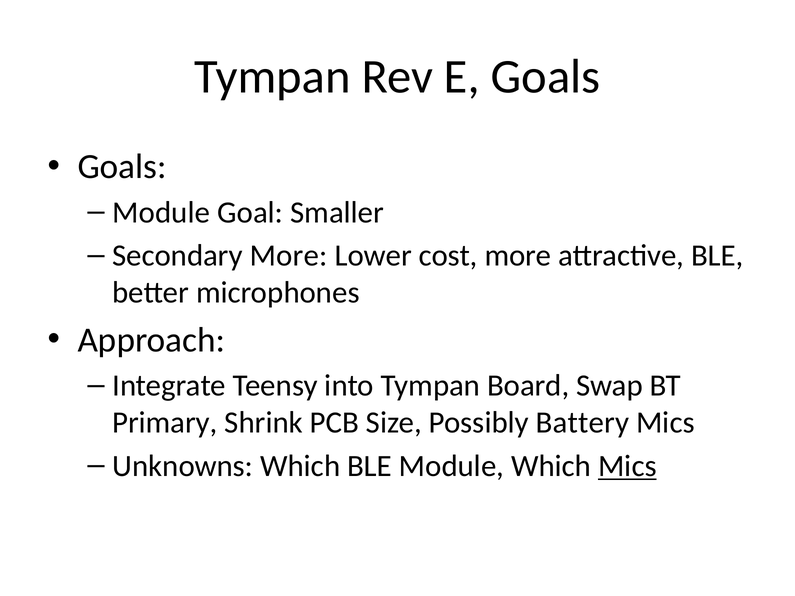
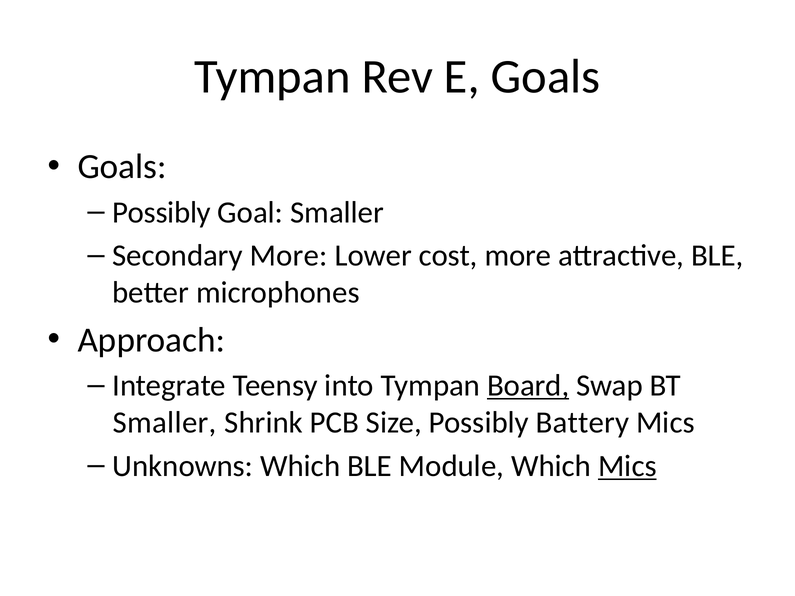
Module at (161, 212): Module -> Possibly
Board underline: none -> present
Primary at (165, 423): Primary -> Smaller
